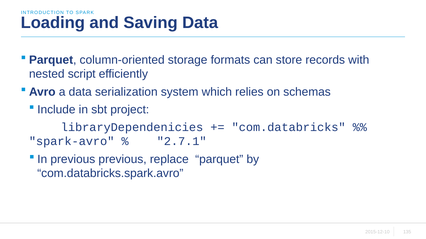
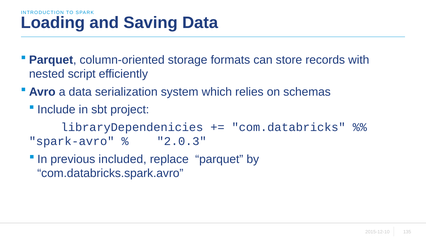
2.7.1: 2.7.1 -> 2.0.3
previous previous: previous -> included
